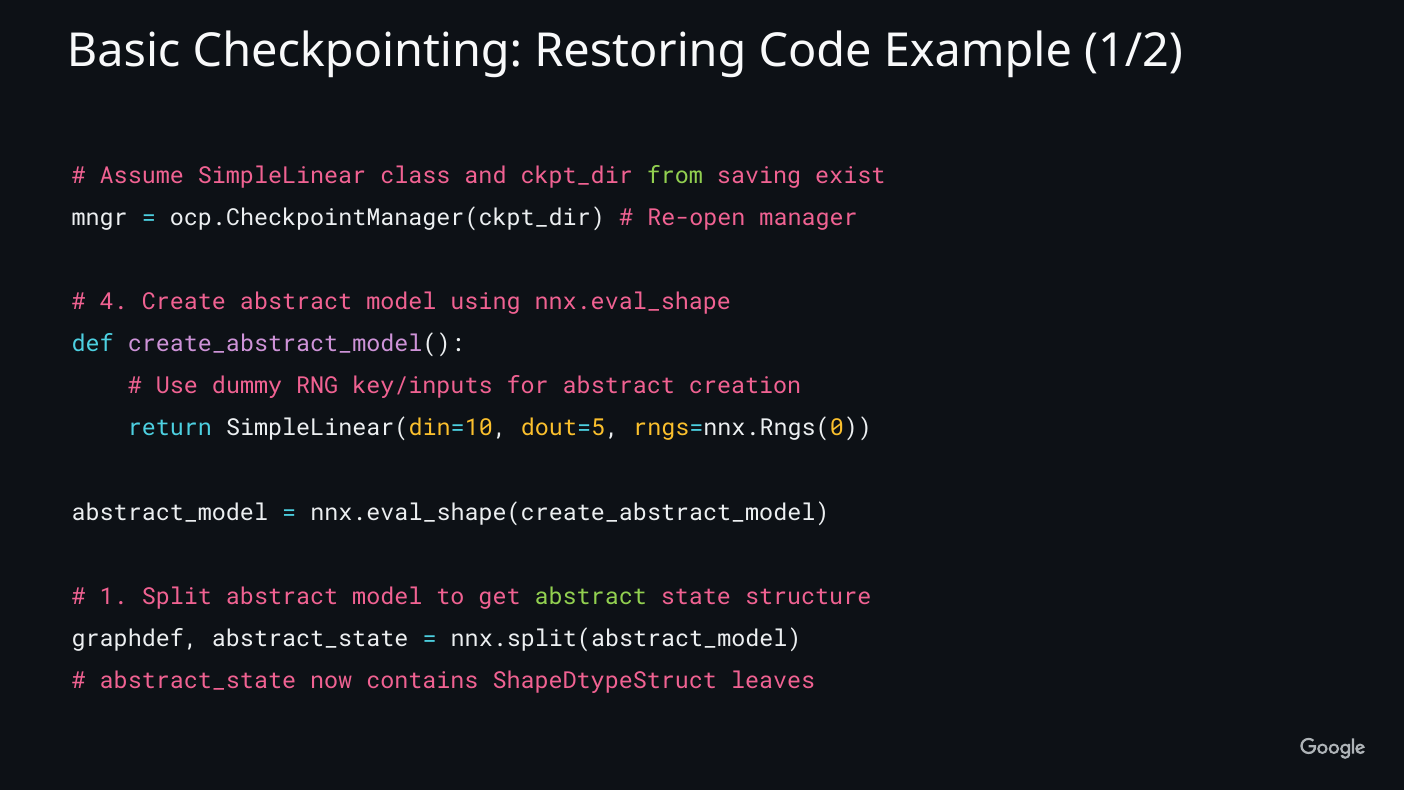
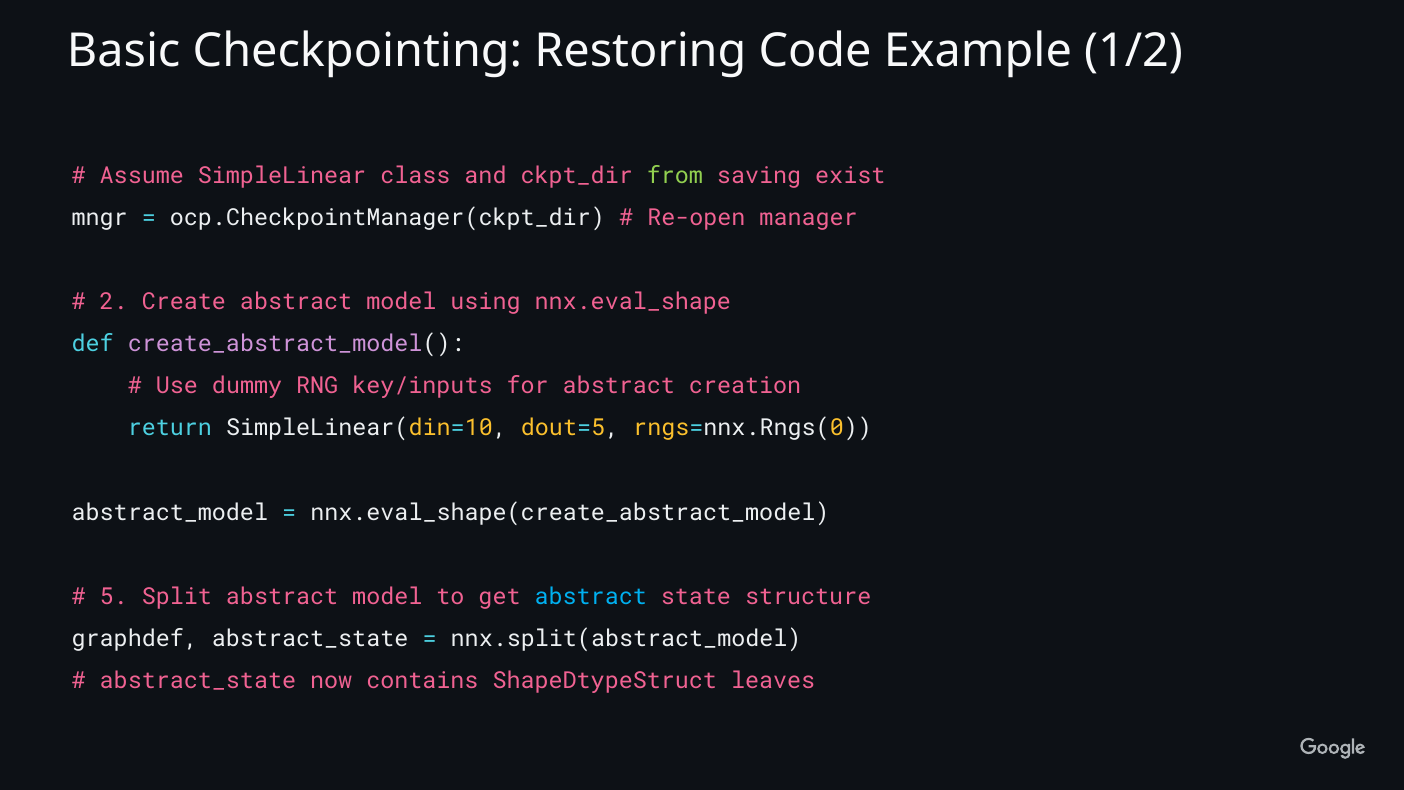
4: 4 -> 2
1: 1 -> 5
abstract at (591, 596) colour: light green -> light blue
